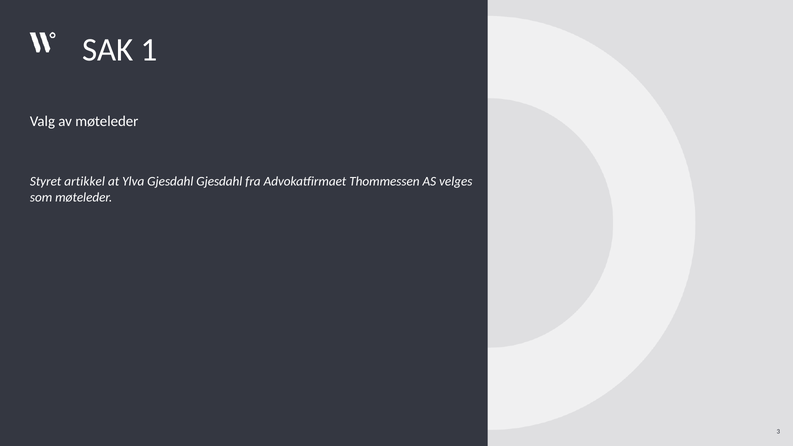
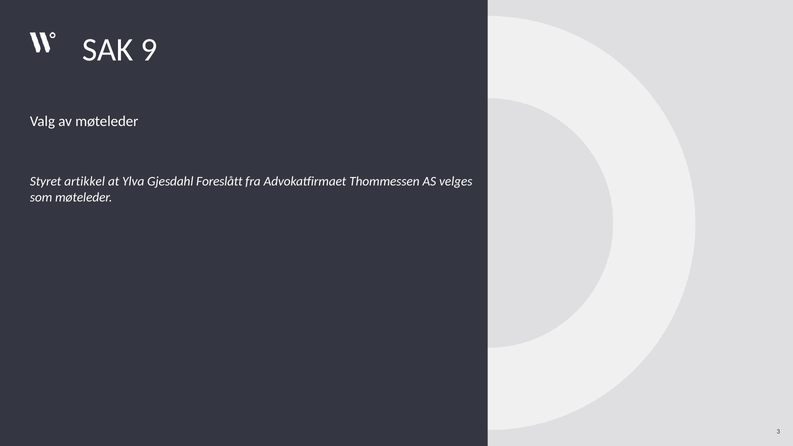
1: 1 -> 9
Gjesdahl Gjesdahl: Gjesdahl -> Foreslått
